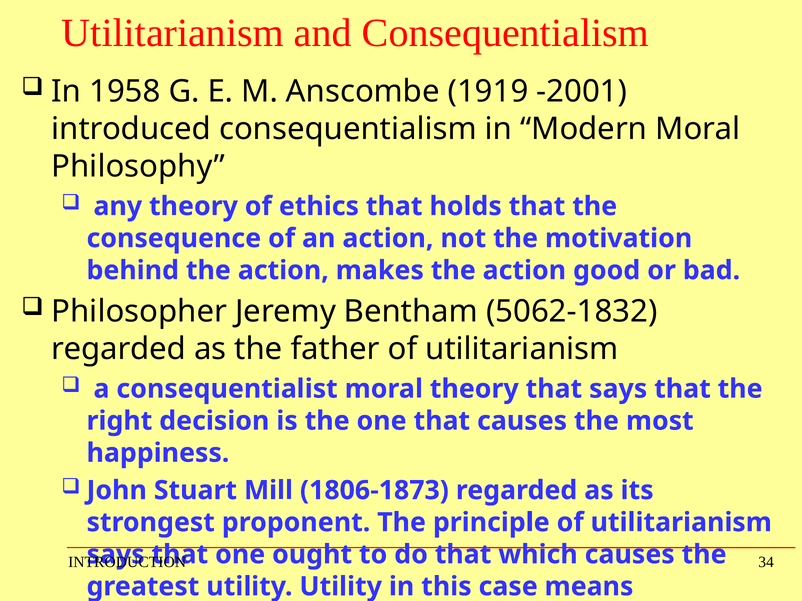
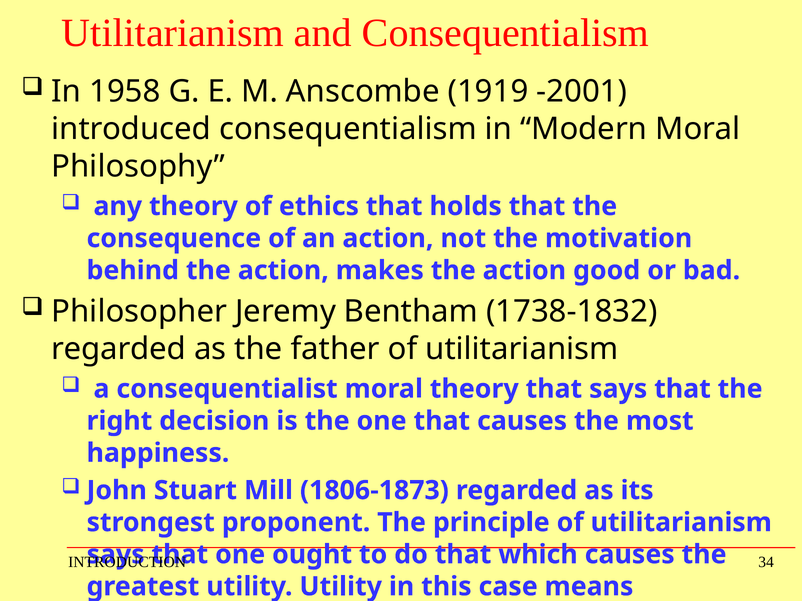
5062-1832: 5062-1832 -> 1738-1832
